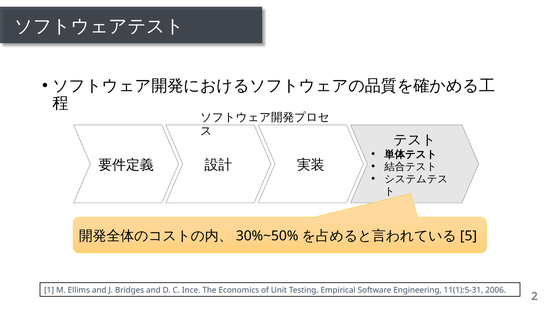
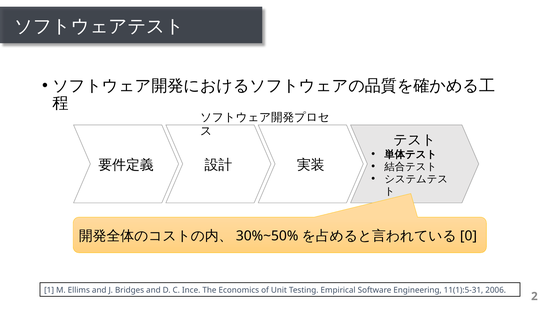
5: 5 -> 0
